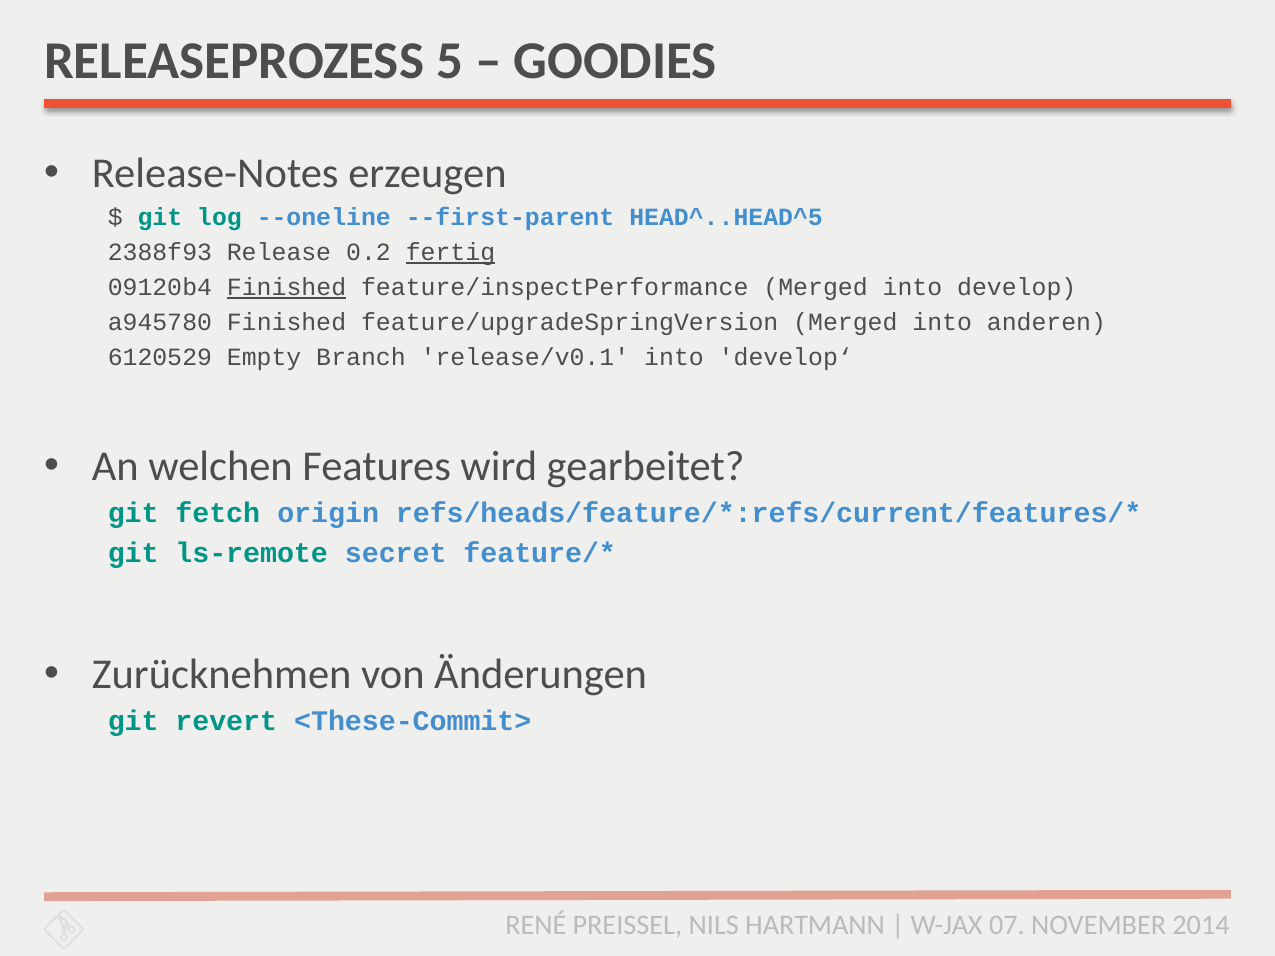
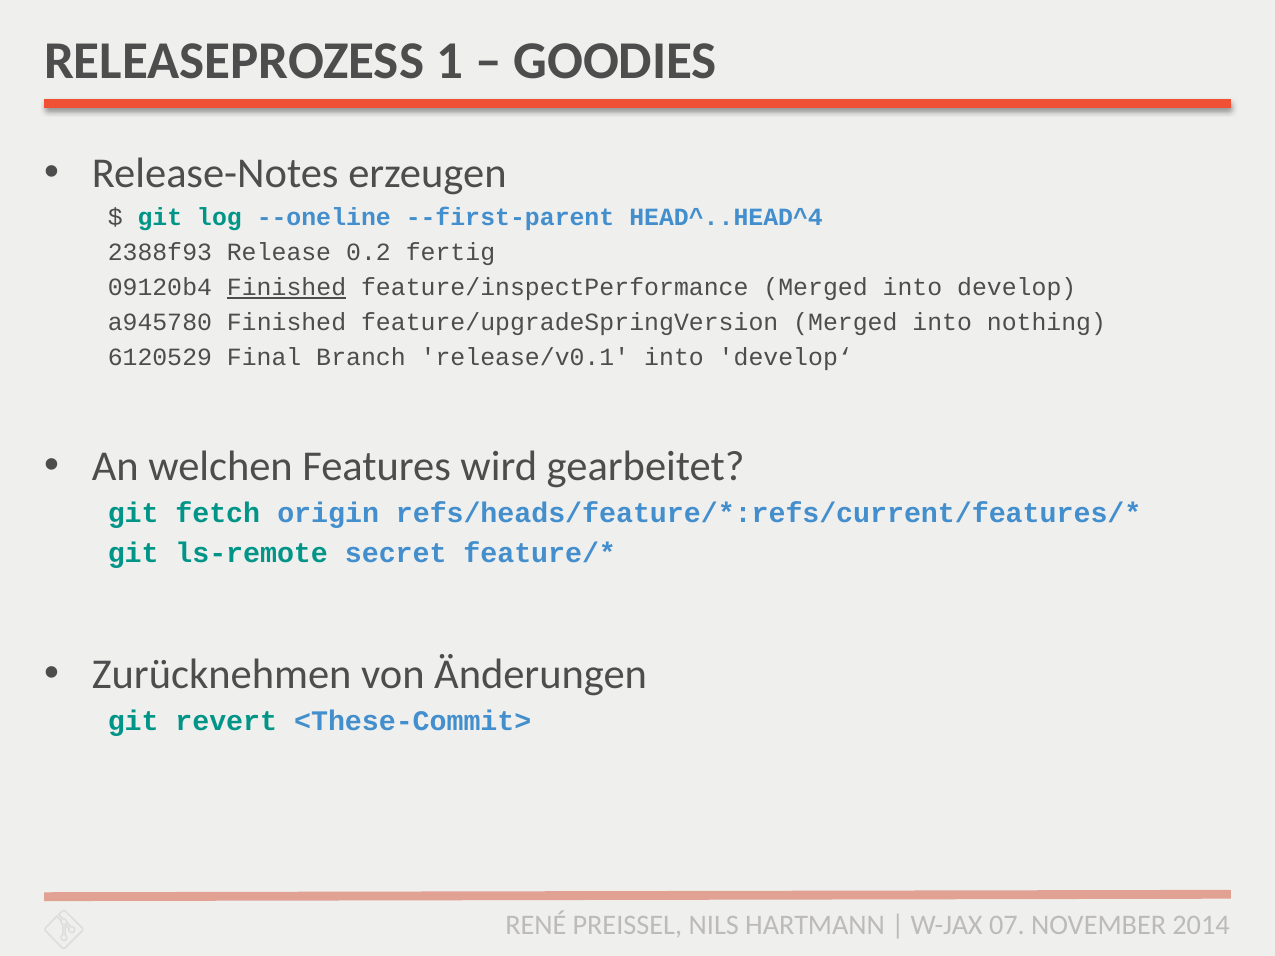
5: 5 -> 1
HEAD^..HEAD^5: HEAD^..HEAD^5 -> HEAD^..HEAD^4
fertig underline: present -> none
anderen: anderen -> nothing
Empty: Empty -> Final
